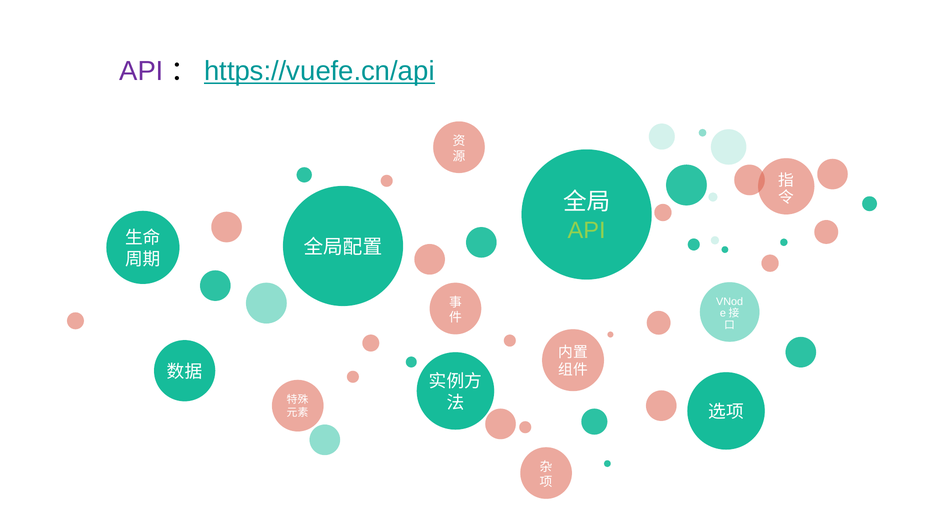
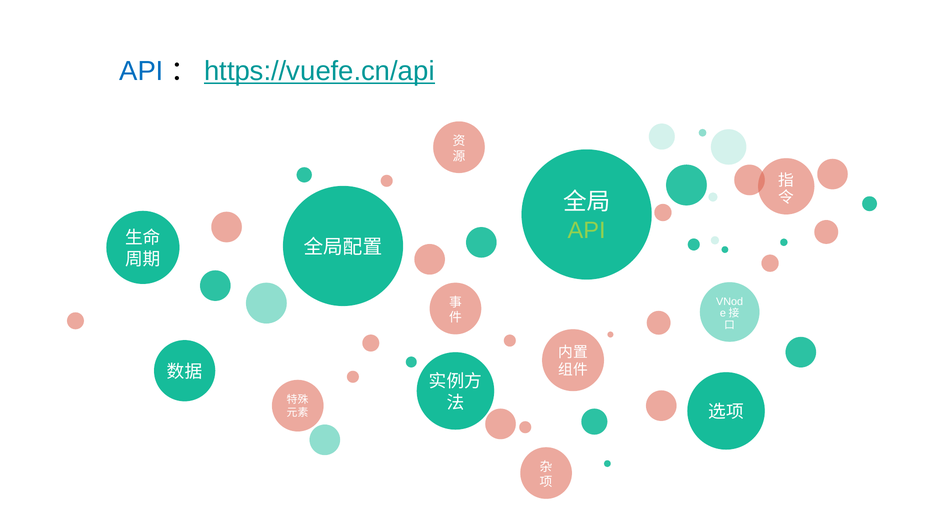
API at (141, 71) colour: purple -> blue
